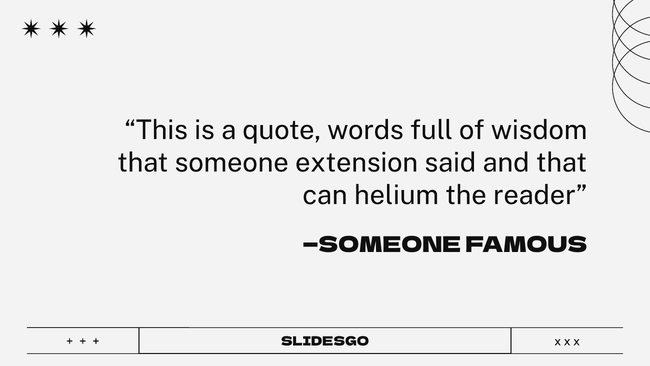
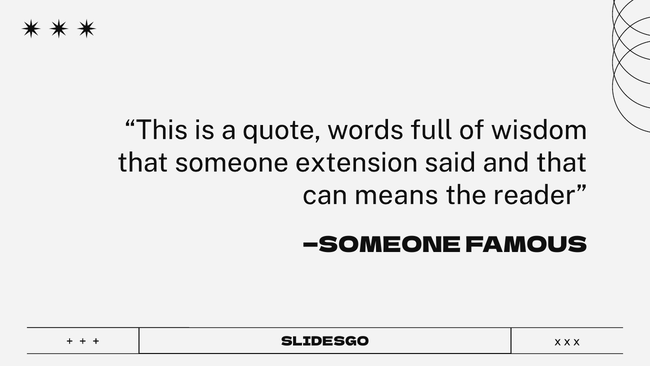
helium: helium -> means
